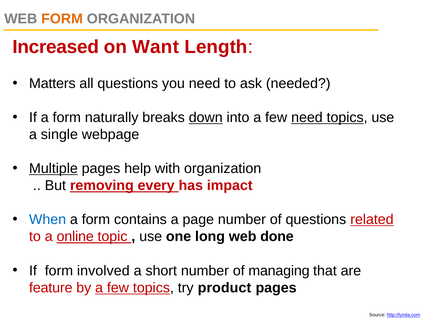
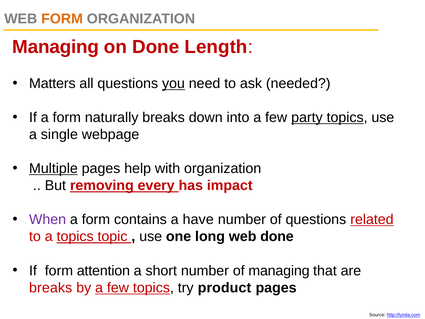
Increased at (56, 47): Increased -> Managing
on Want: Want -> Done
you underline: none -> present
down underline: present -> none
few need: need -> party
When colour: blue -> purple
page: page -> have
a online: online -> topics
involved: involved -> attention
feature at (51, 287): feature -> breaks
